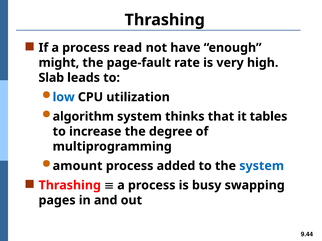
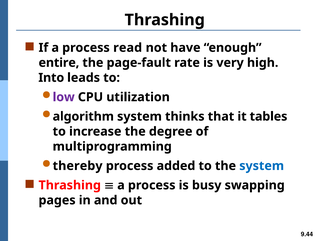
might: might -> entire
Slab: Slab -> Into
low colour: blue -> purple
amount: amount -> thereby
